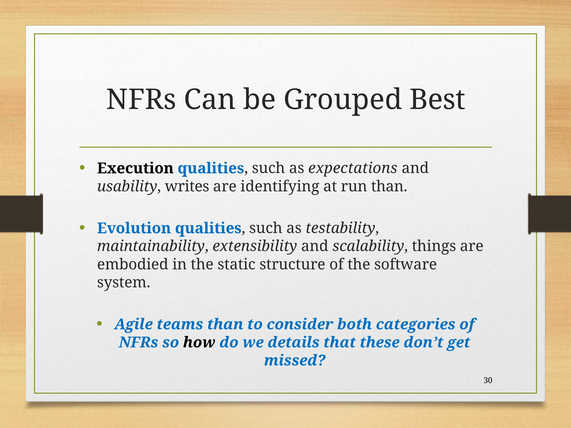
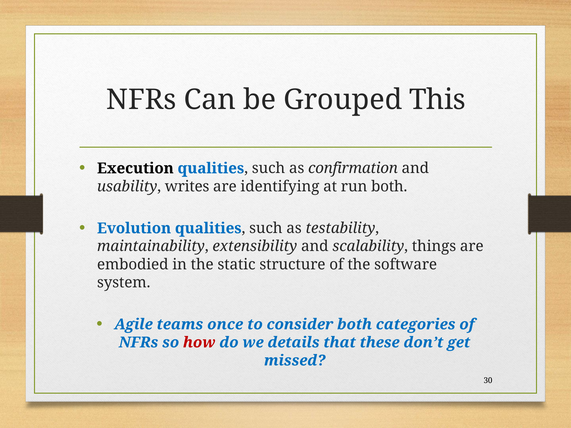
Best: Best -> This
expectations: expectations -> confirmation
run than: than -> both
teams than: than -> once
how colour: black -> red
